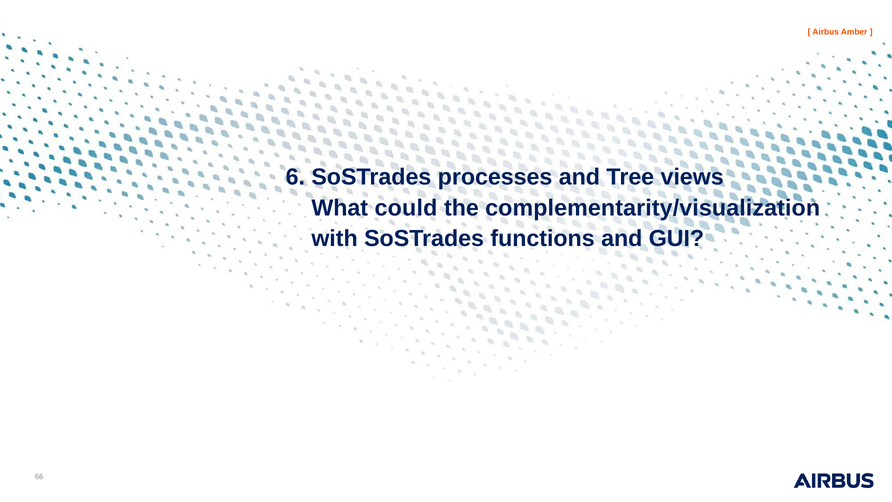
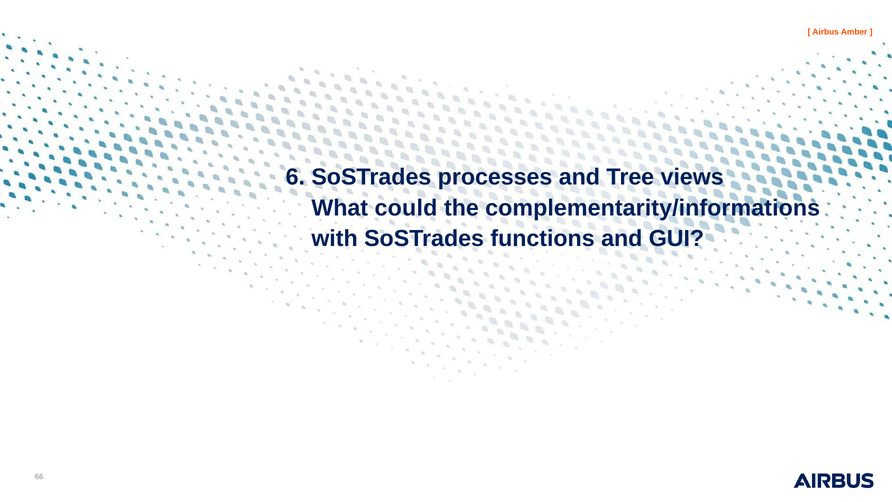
complementarity/visualization: complementarity/visualization -> complementarity/informations
